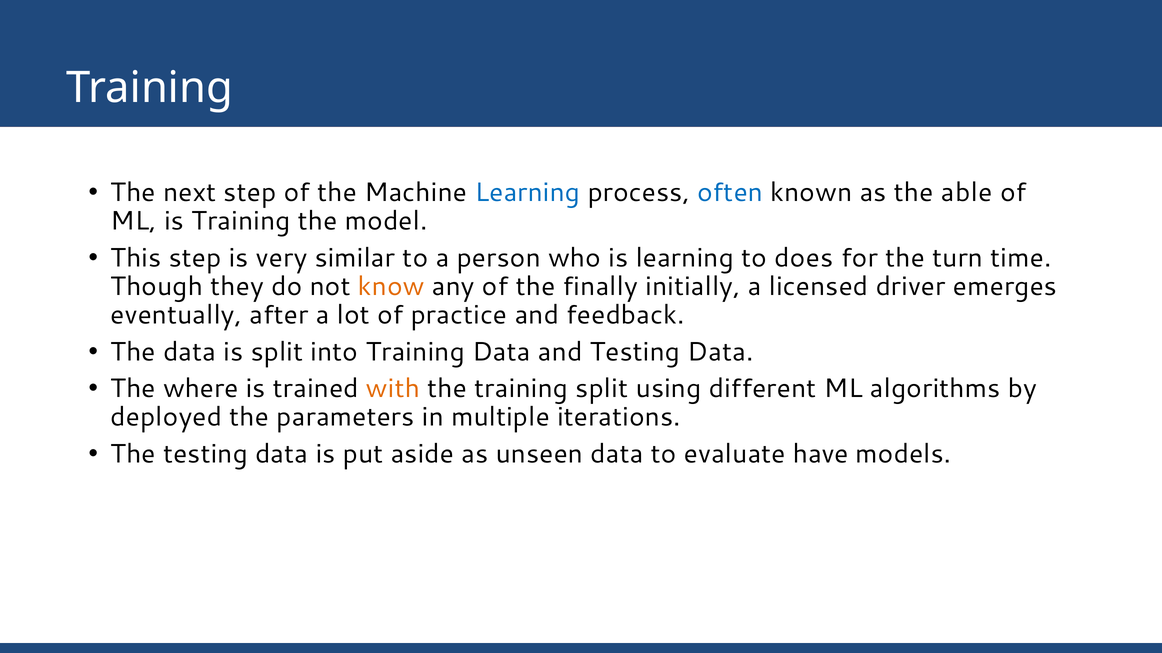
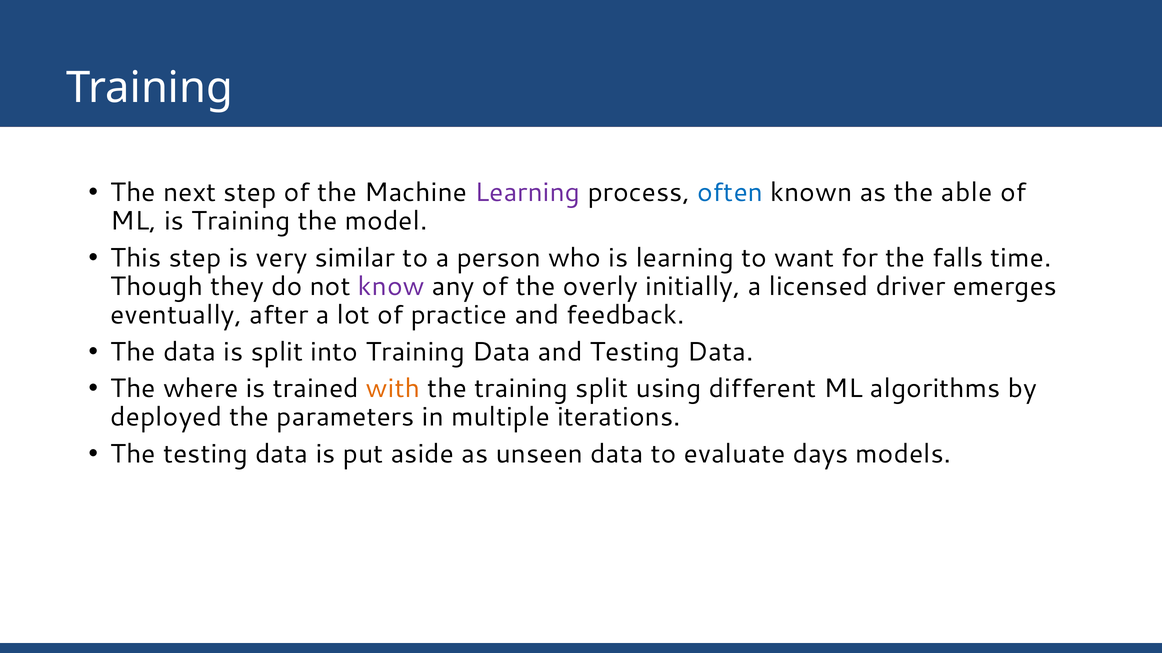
Learning at (527, 193) colour: blue -> purple
does: does -> want
turn: turn -> falls
know colour: orange -> purple
finally: finally -> overly
have: have -> days
